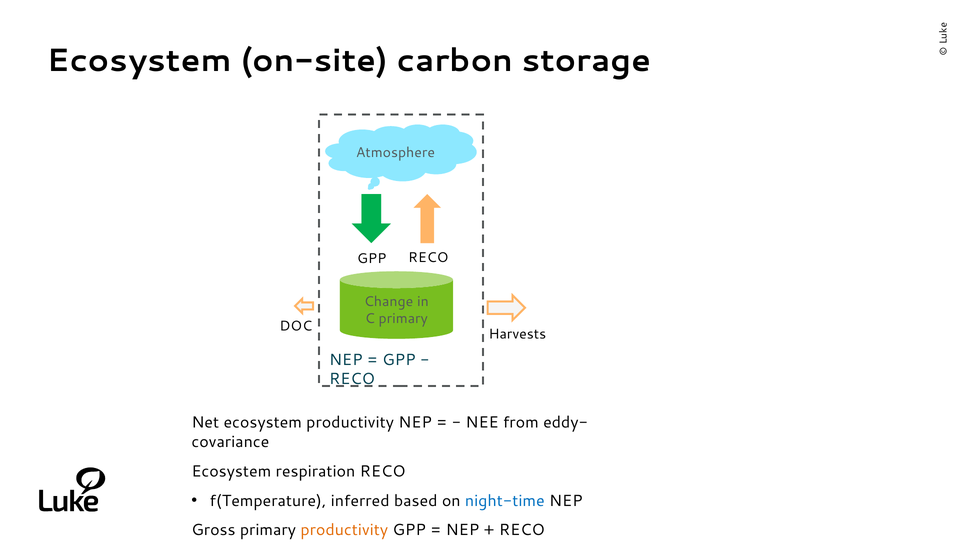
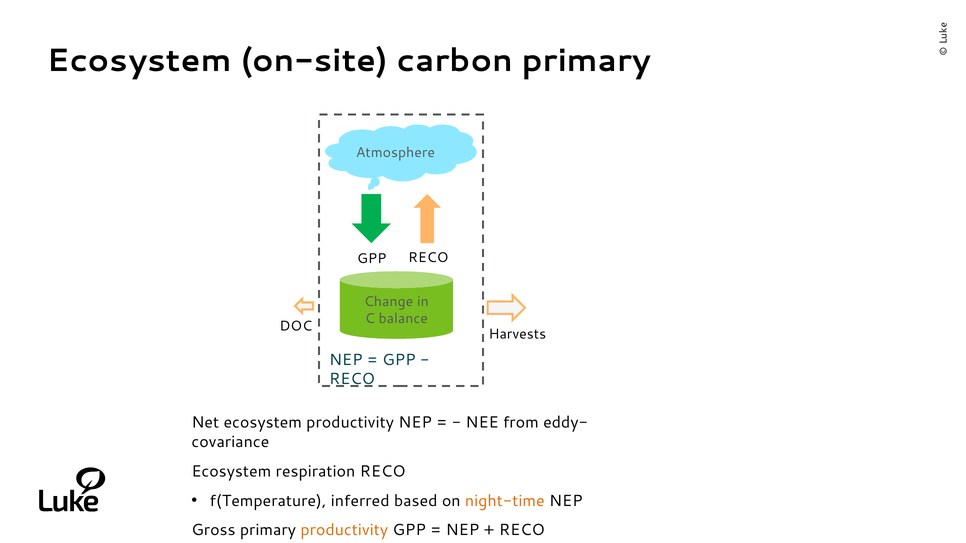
carbon storage: storage -> primary
C primary: primary -> balance
night-time colour: blue -> orange
